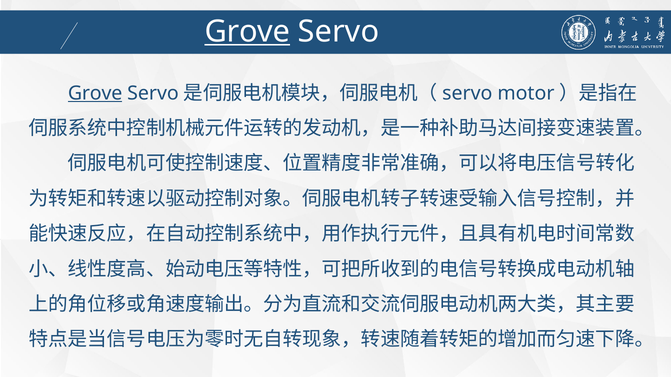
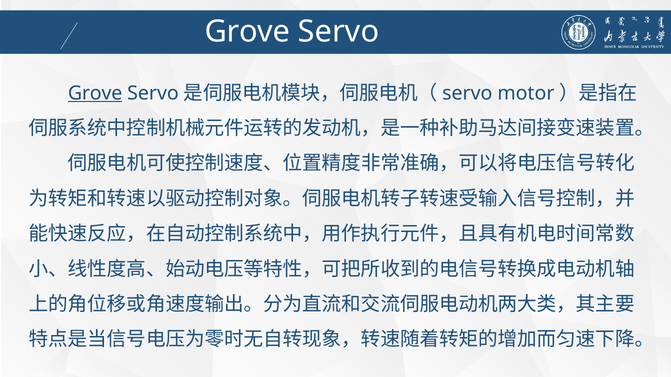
Grove at (247, 32) underline: present -> none
